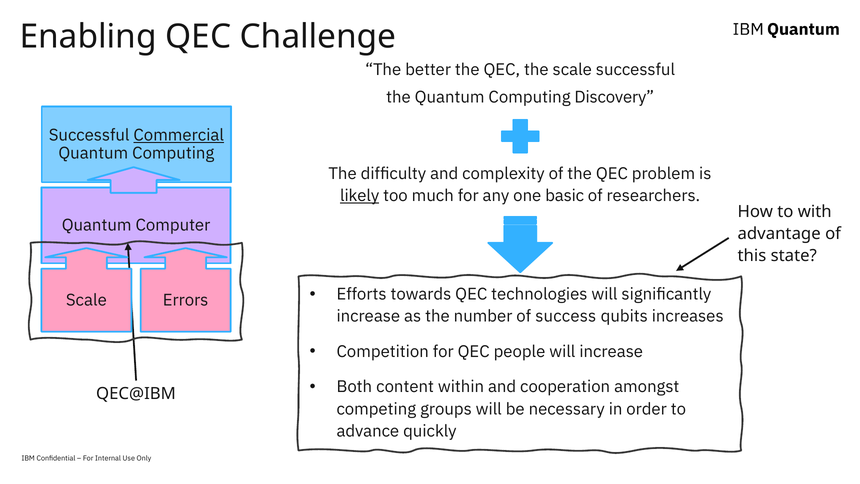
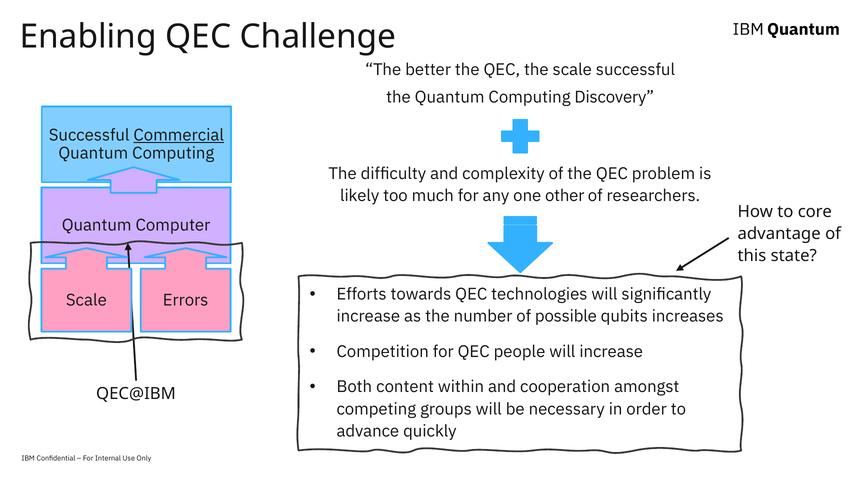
likely underline: present -> none
basic: basic -> other
with: with -> core
success: success -> possible
